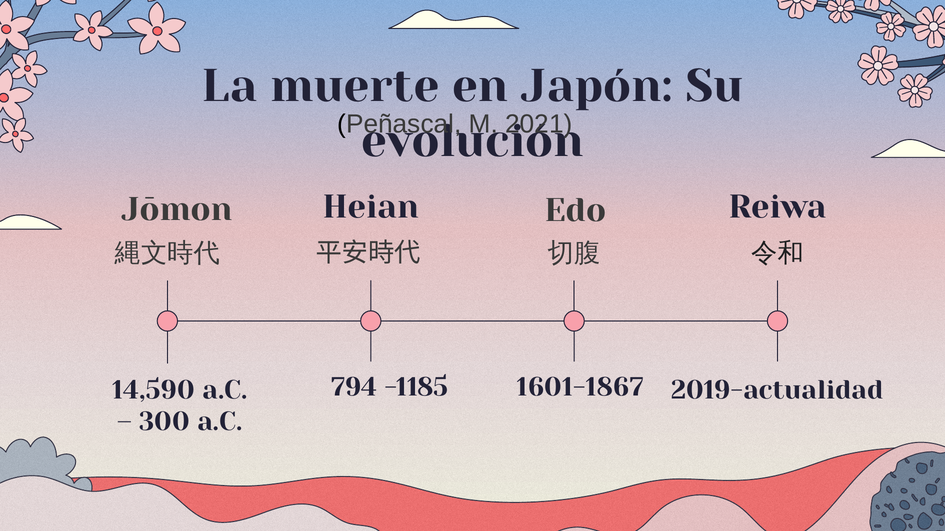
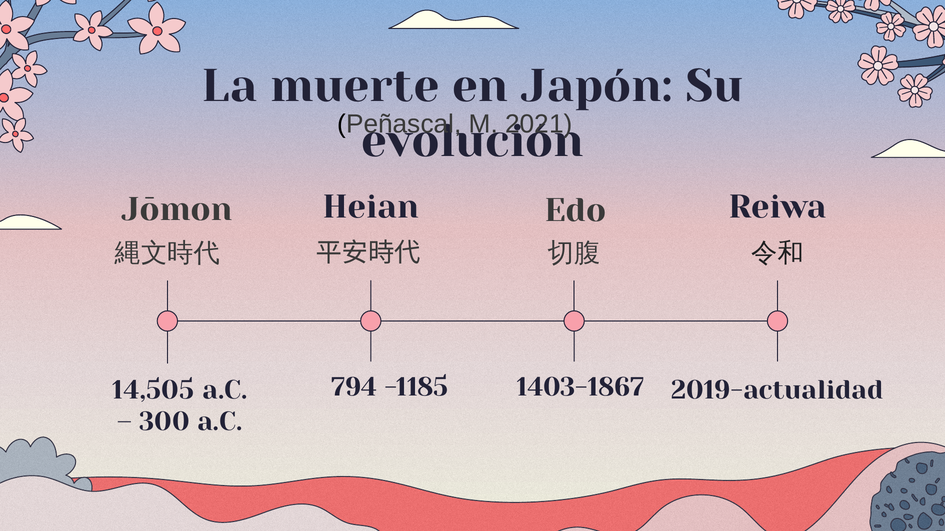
1601-1867: 1601-1867 -> 1403-1867
14,590: 14,590 -> 14,505
